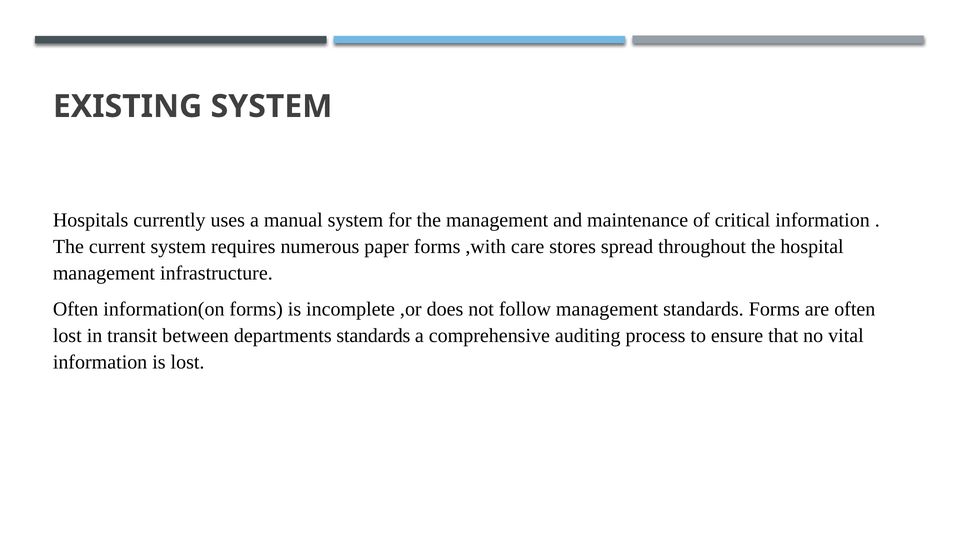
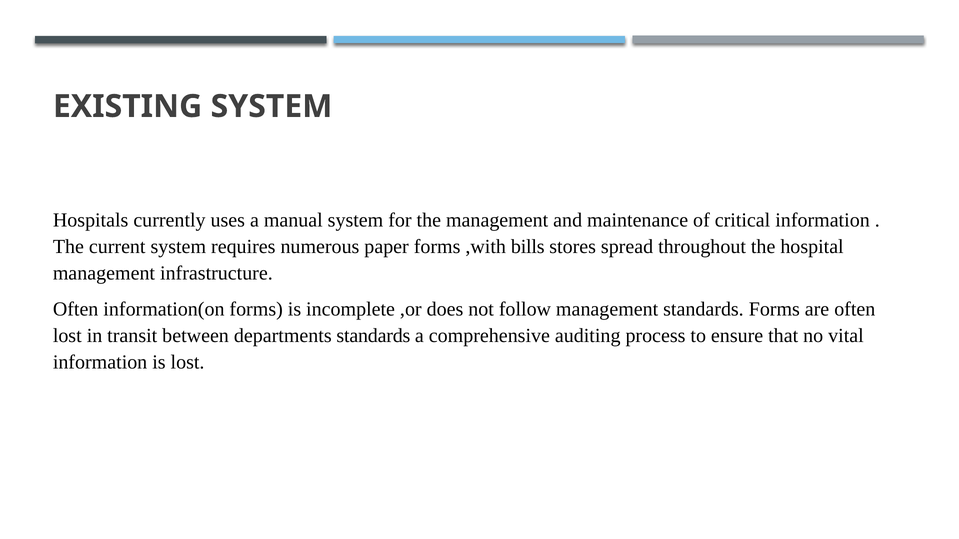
care: care -> bills
